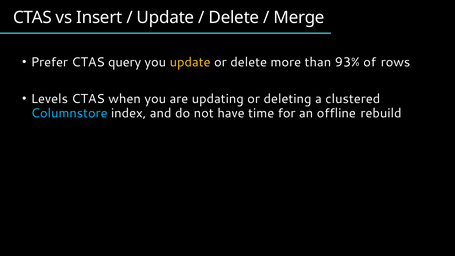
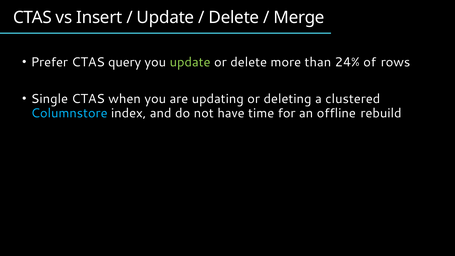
update at (190, 62) colour: yellow -> light green
93%: 93% -> 24%
Levels: Levels -> Single
